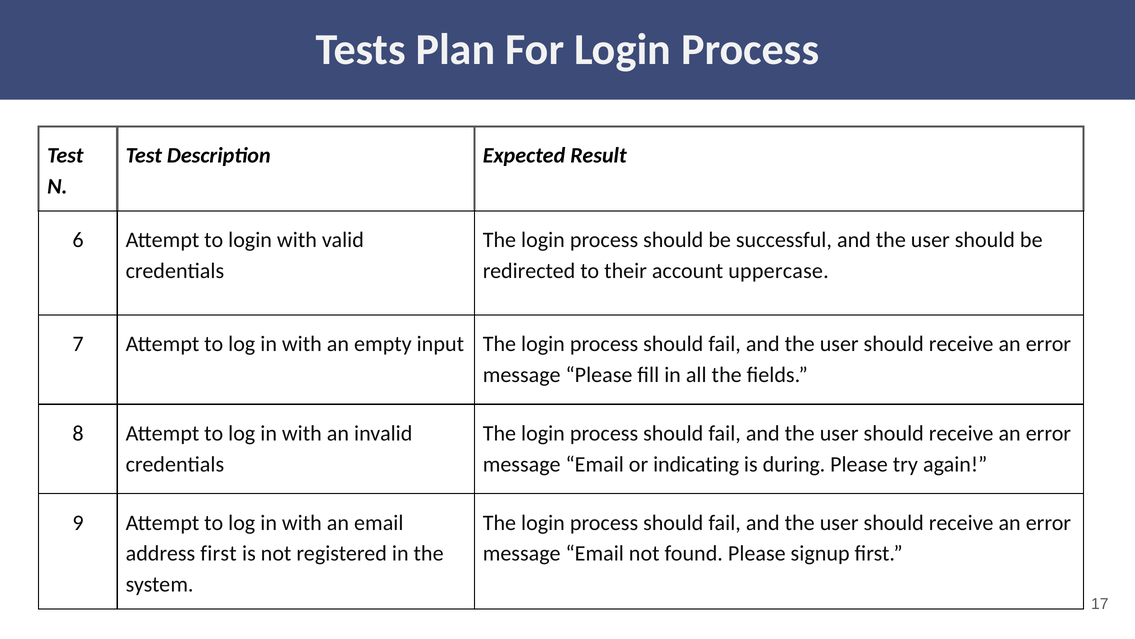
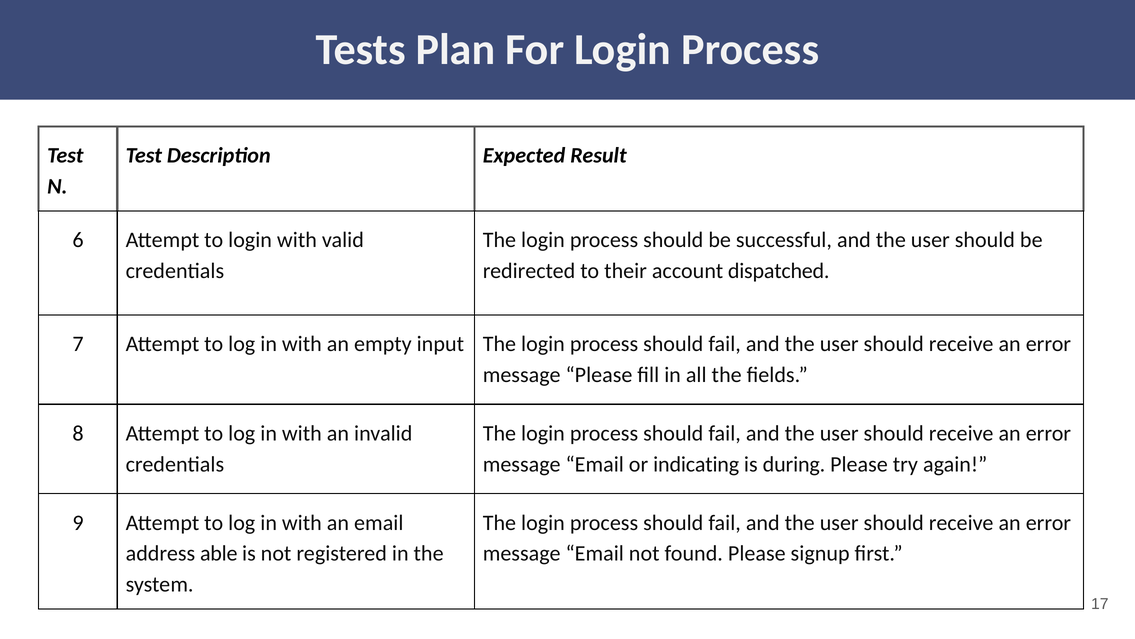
uppercase: uppercase -> dispatched
address first: first -> able
